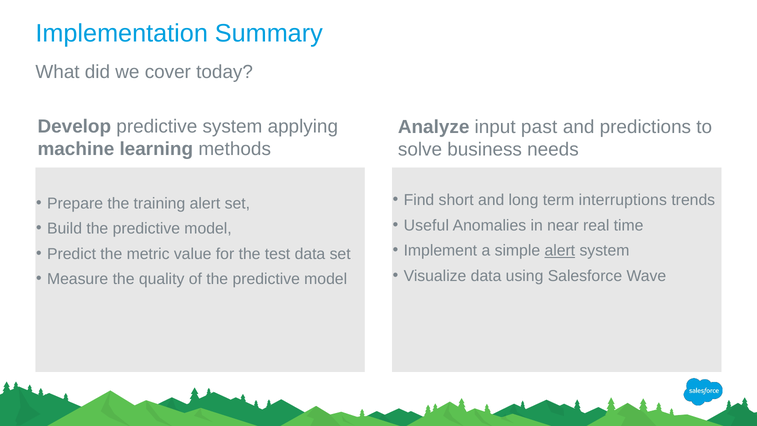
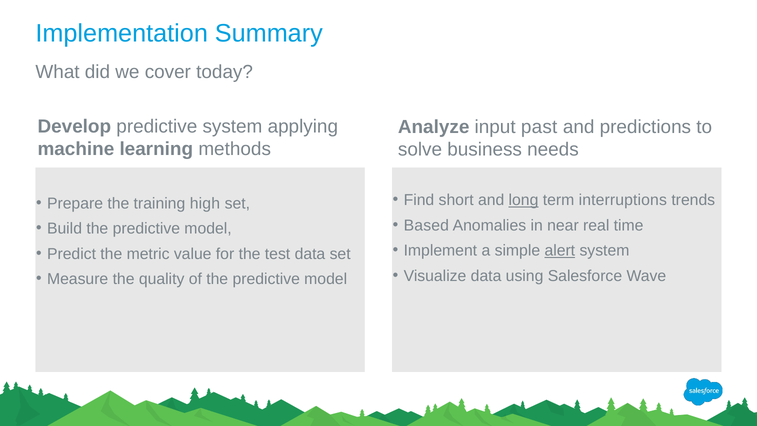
long underline: none -> present
training alert: alert -> high
Useful: Useful -> Based
